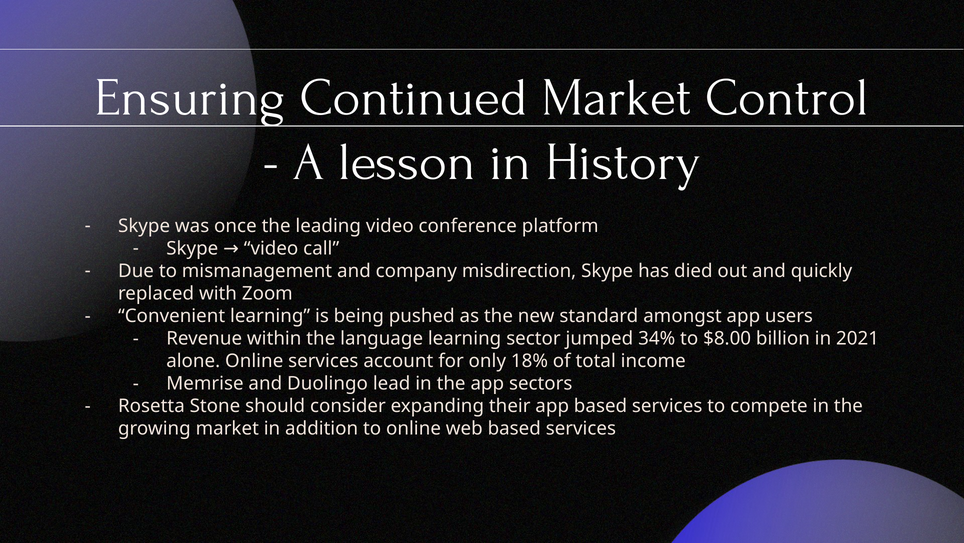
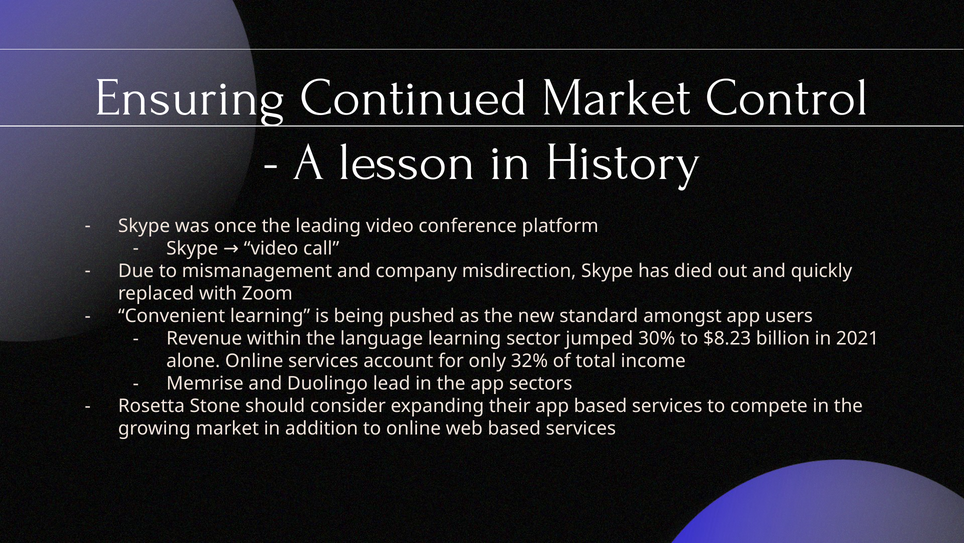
34%: 34% -> 30%
$8.00: $8.00 -> $8.23
18%: 18% -> 32%
